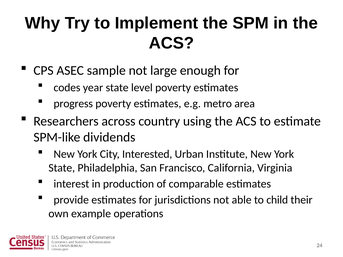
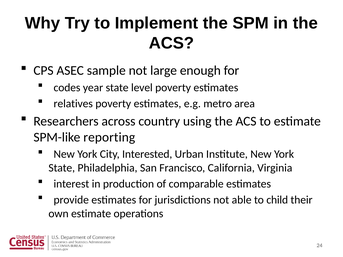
progress: progress -> relatives
dividends: dividends -> reporting
own example: example -> estimate
